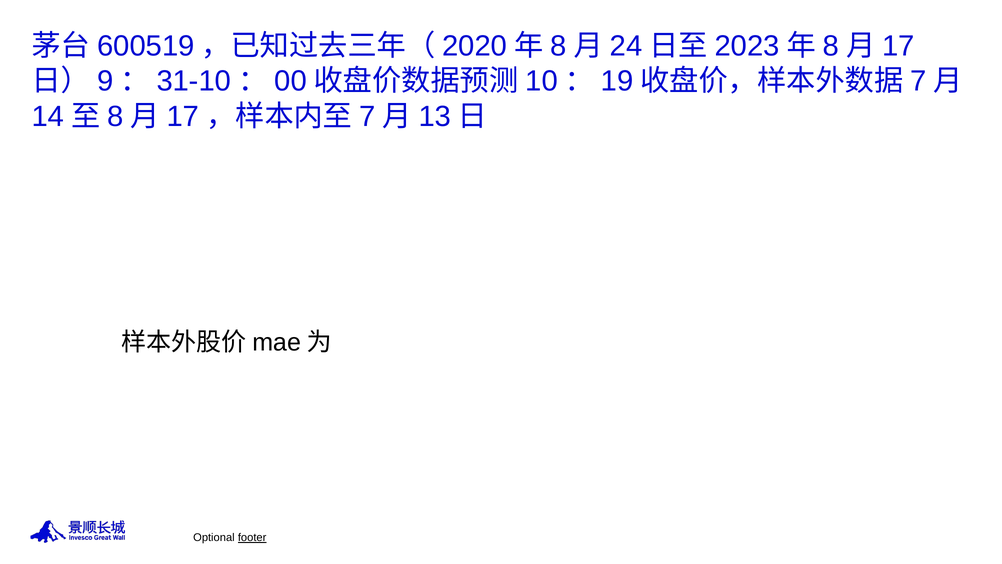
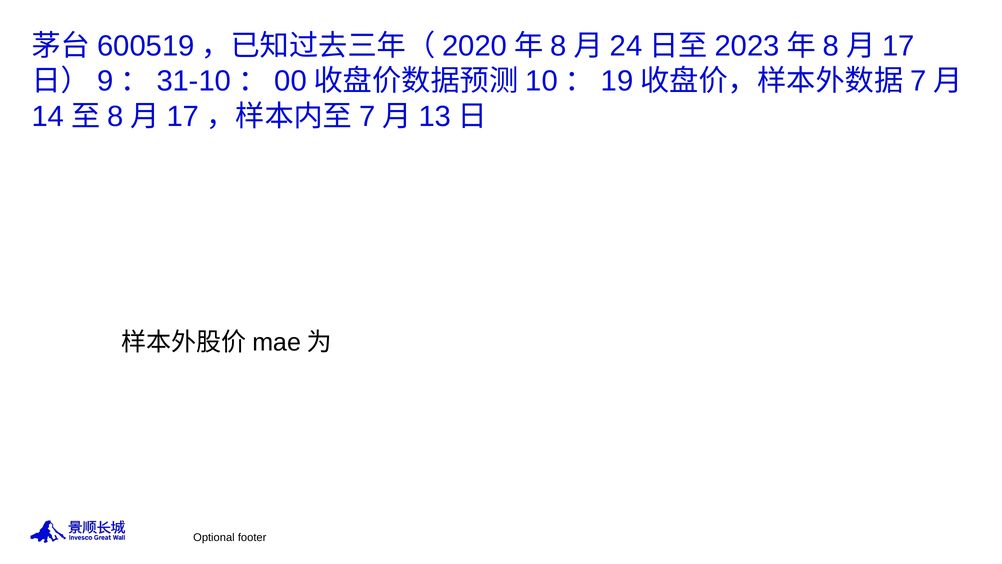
footer underline: present -> none
